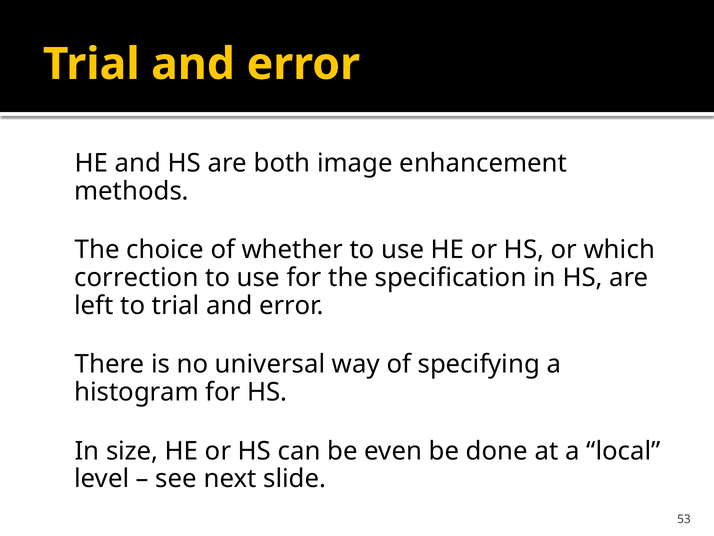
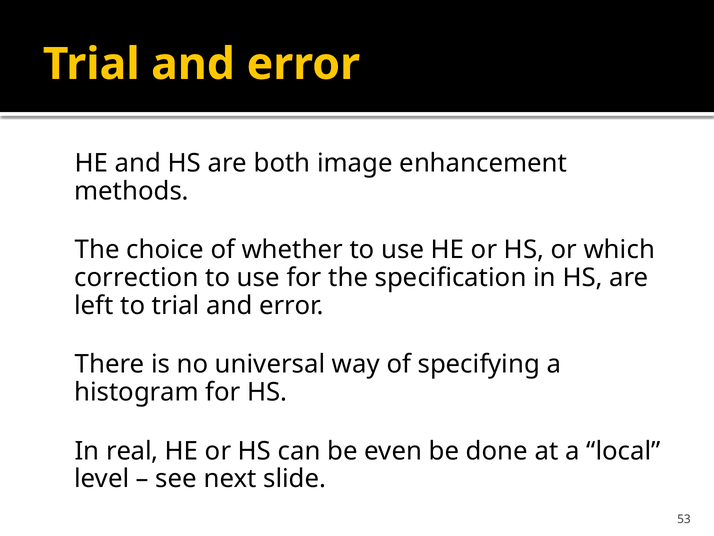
size: size -> real
